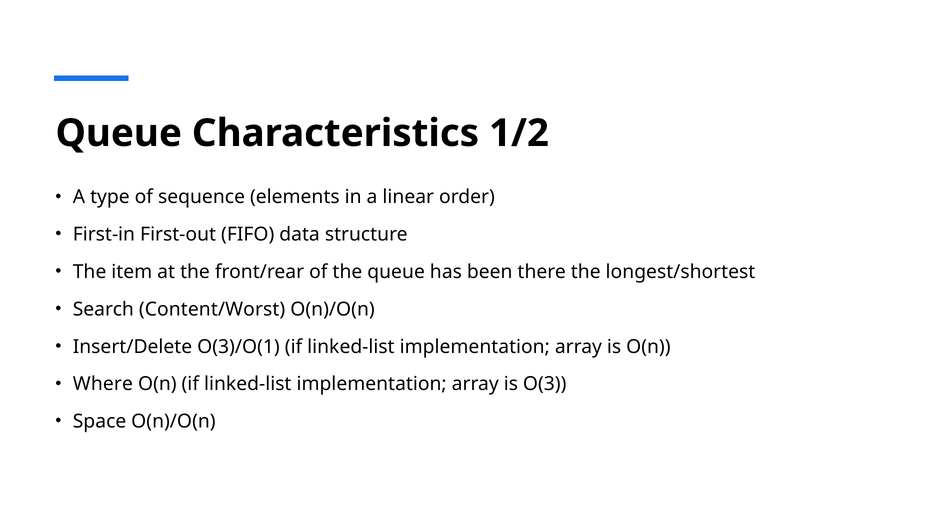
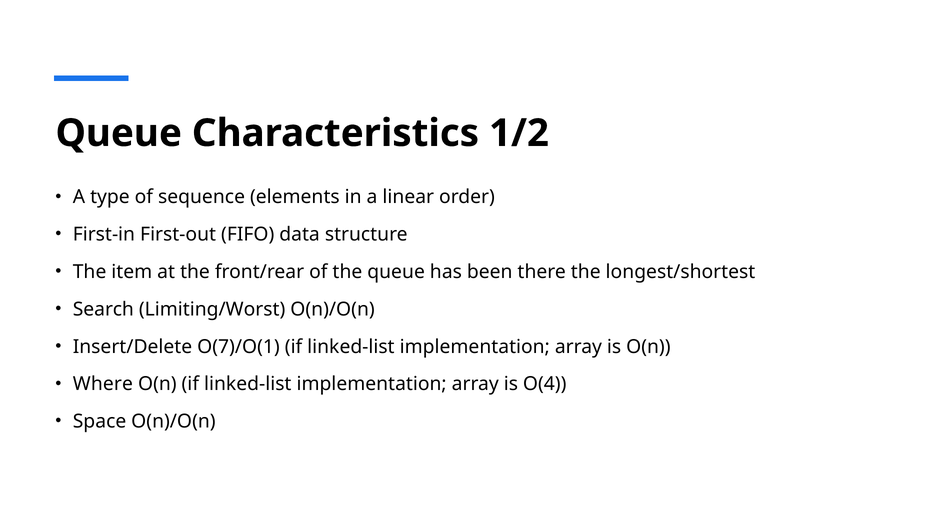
Content/Worst: Content/Worst -> Limiting/Worst
O(3)/O(1: O(3)/O(1 -> O(7)/O(1
O(3: O(3 -> O(4
